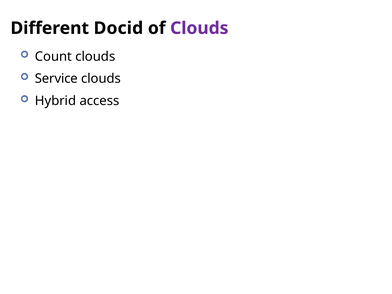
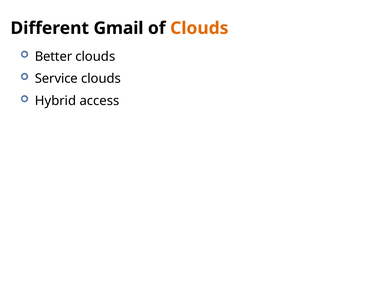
Docid: Docid -> Gmail
Clouds at (199, 28) colour: purple -> orange
Count: Count -> Better
